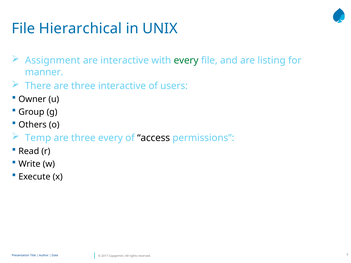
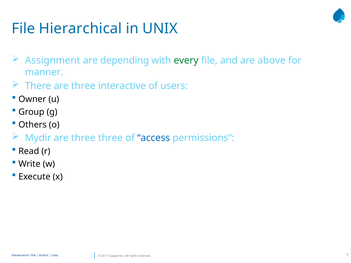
are interactive: interactive -> depending
listing: listing -> above
Temp: Temp -> Mydir
three every: every -> three
access colour: black -> blue
